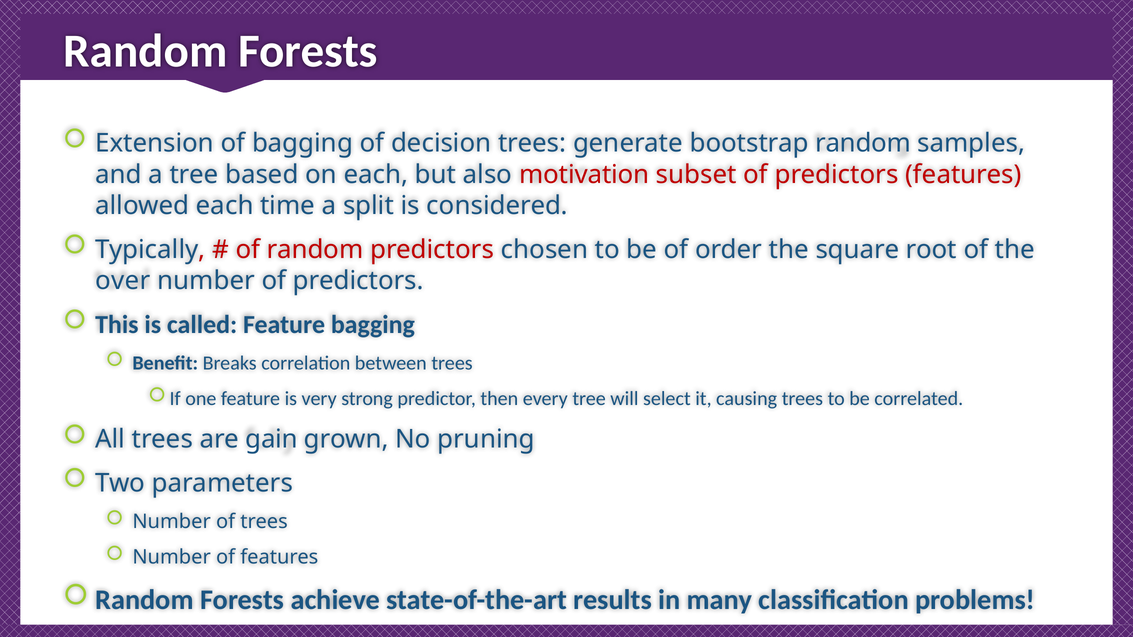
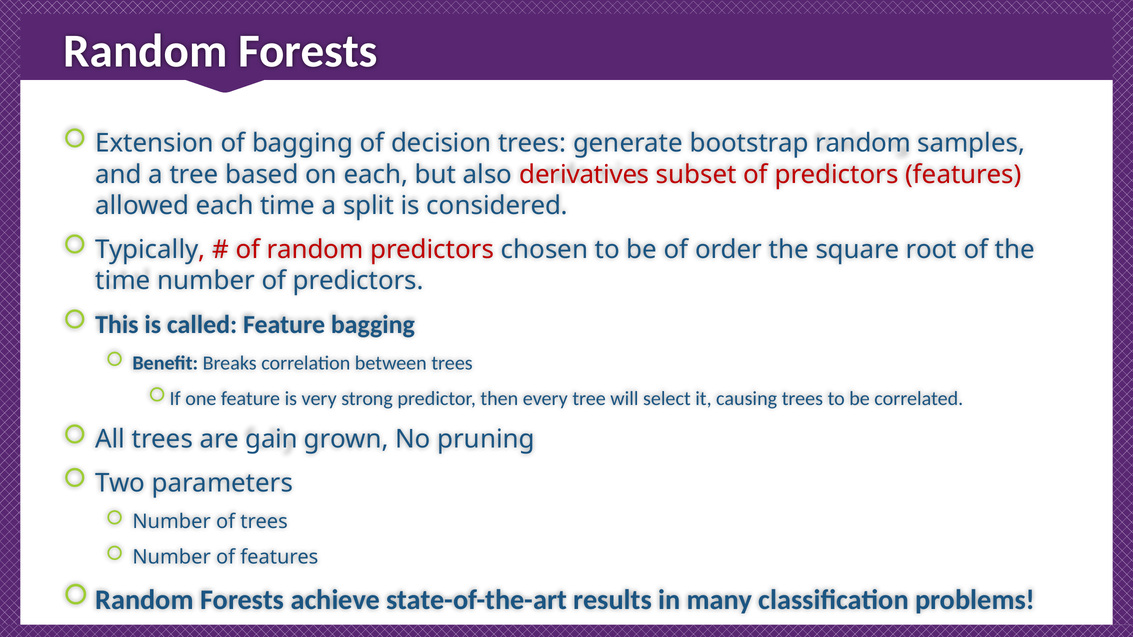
motivation: motivation -> derivatives
over at (123, 281): over -> time
